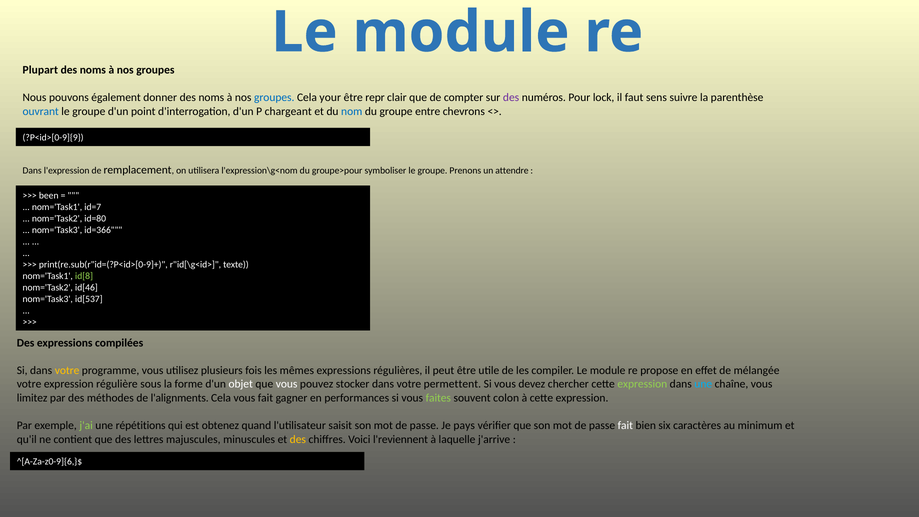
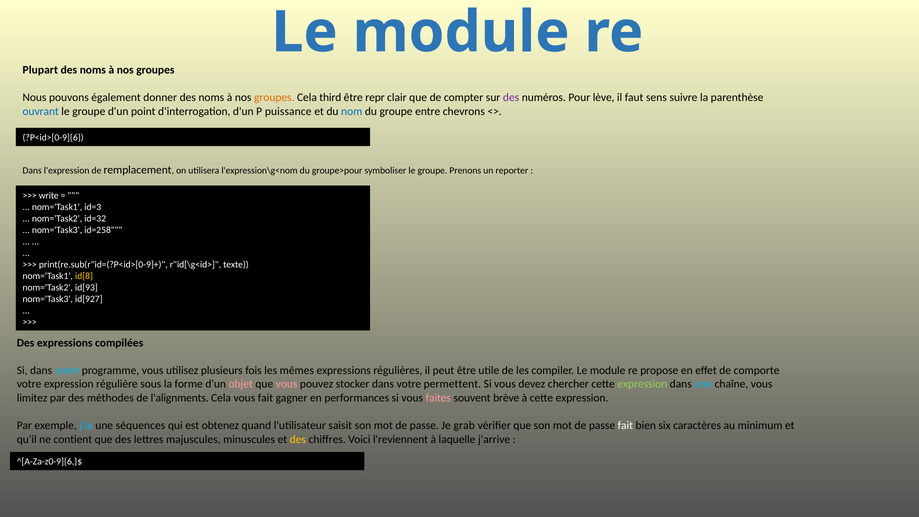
groupes at (274, 98) colour: blue -> orange
your: your -> third
lock: lock -> lève
chargeant: chargeant -> puissance
?P<id>[0-9]{9: ?P<id>[0-9]{9 -> ?P<id>[0-9]{6
attendre: attendre -> reporter
been: been -> write
id=7: id=7 -> id=3
id=80: id=80 -> id=32
id=366: id=366 -> id=258
id[8 colour: light green -> yellow
id[46: id[46 -> id[93
id[537: id[537 -> id[927
votre at (67, 370) colour: yellow -> light blue
mélangée: mélangée -> comporte
objet colour: white -> pink
vous at (287, 384) colour: white -> pink
faites colour: light green -> pink
colon: colon -> brève
j'ai colour: light green -> light blue
répétitions: répétitions -> séquences
pays: pays -> grab
